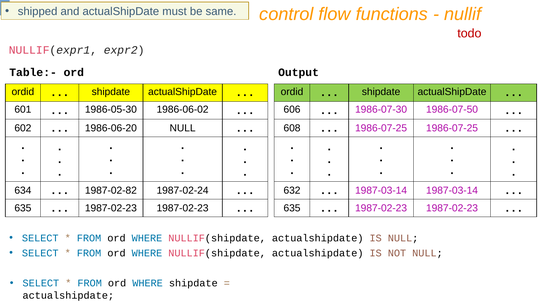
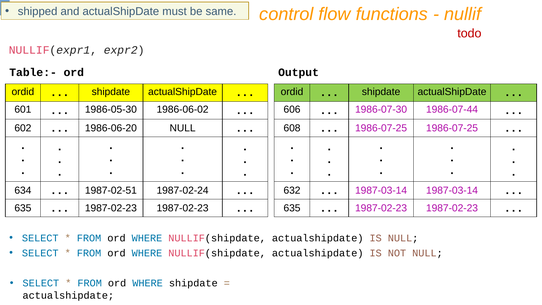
1986-07-50: 1986-07-50 -> 1986-07-44
1987-02-82: 1987-02-82 -> 1987-02-51
